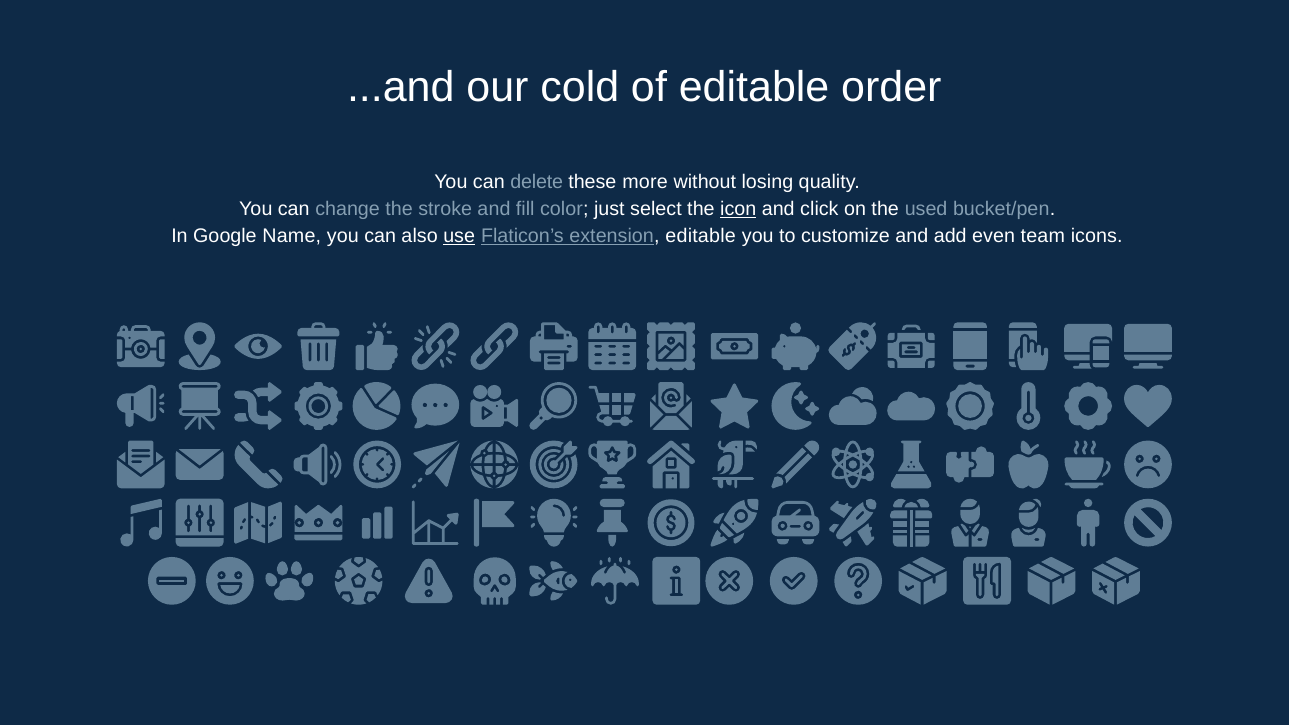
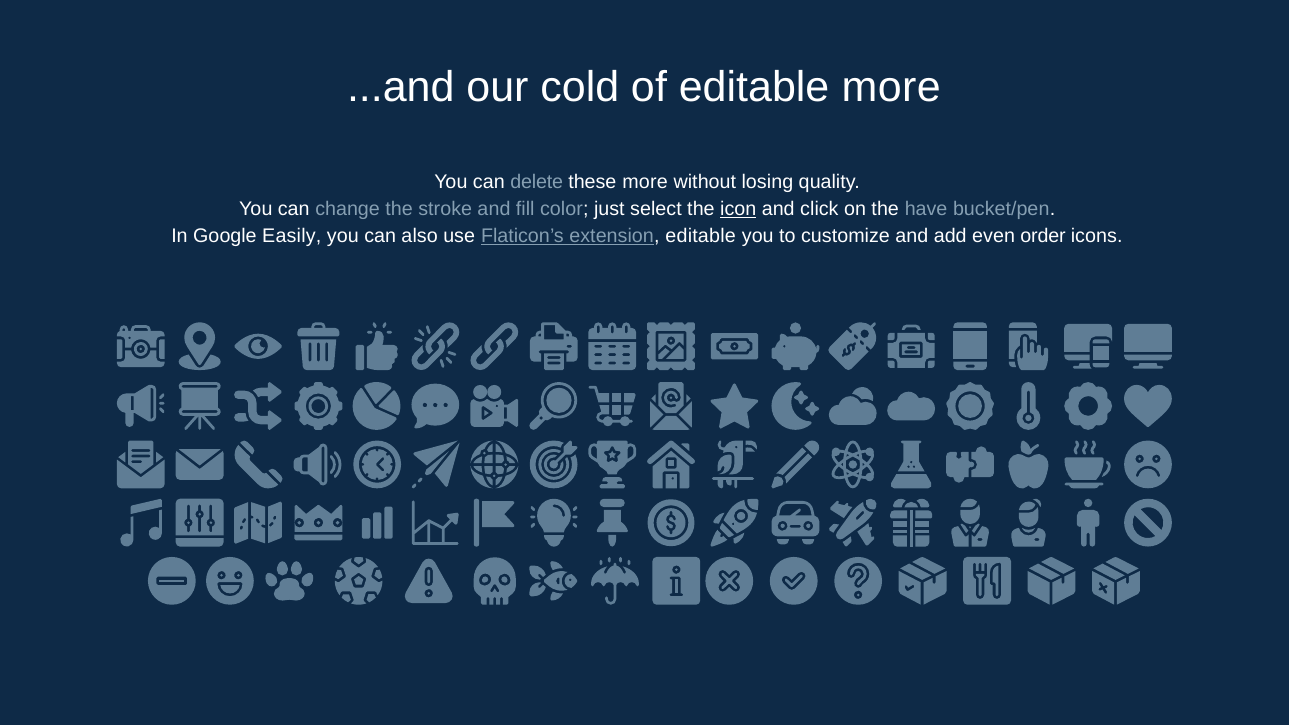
editable order: order -> more
used: used -> have
Name: Name -> Easily
use underline: present -> none
team: team -> order
